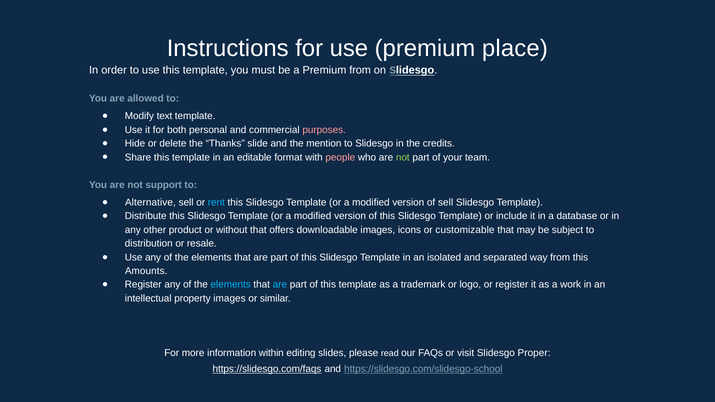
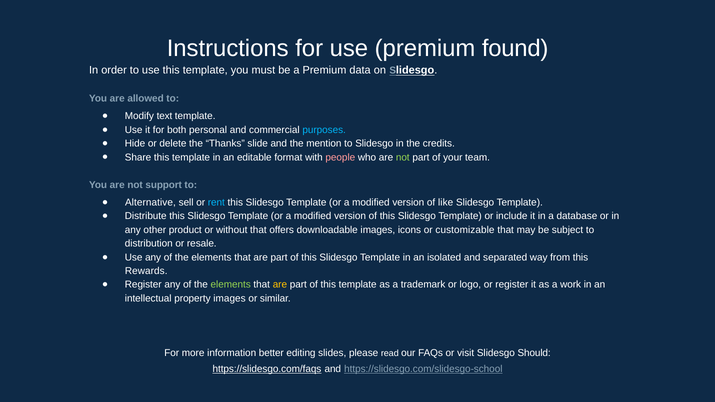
place: place -> found
Premium from: from -> data
purposes colour: pink -> light blue
of sell: sell -> like
Amounts: Amounts -> Rewards
elements at (231, 285) colour: light blue -> light green
are at (280, 285) colour: light blue -> yellow
within: within -> better
Proper: Proper -> Should
